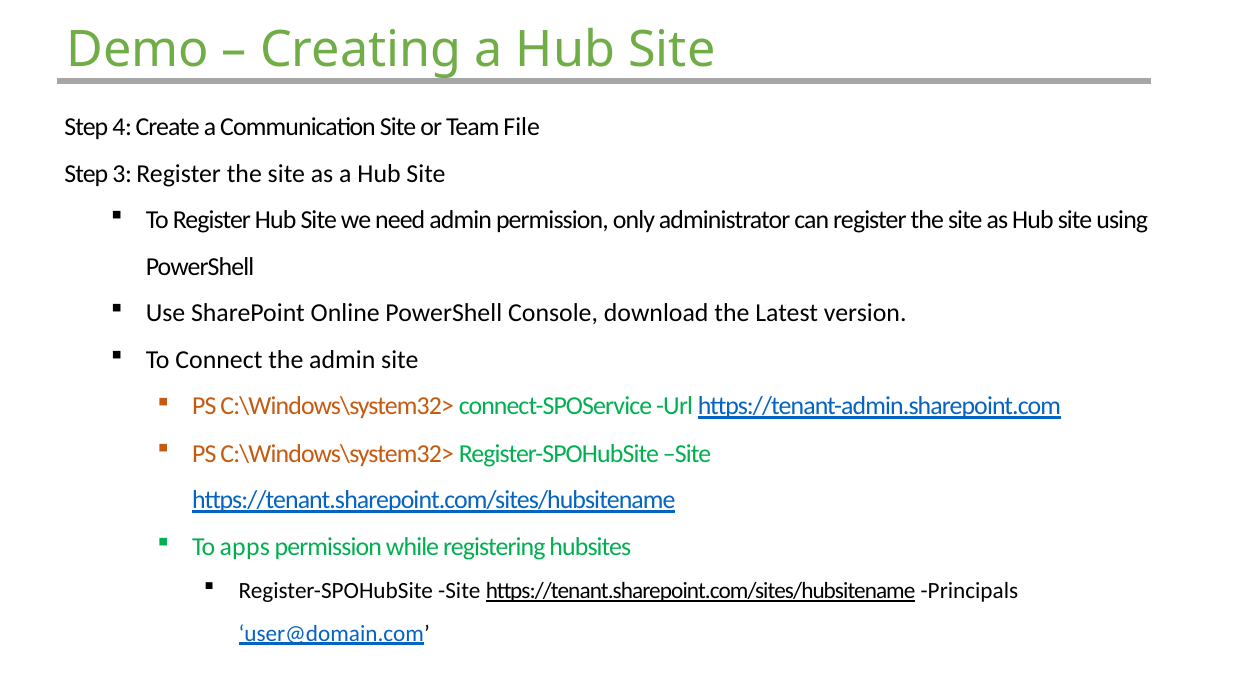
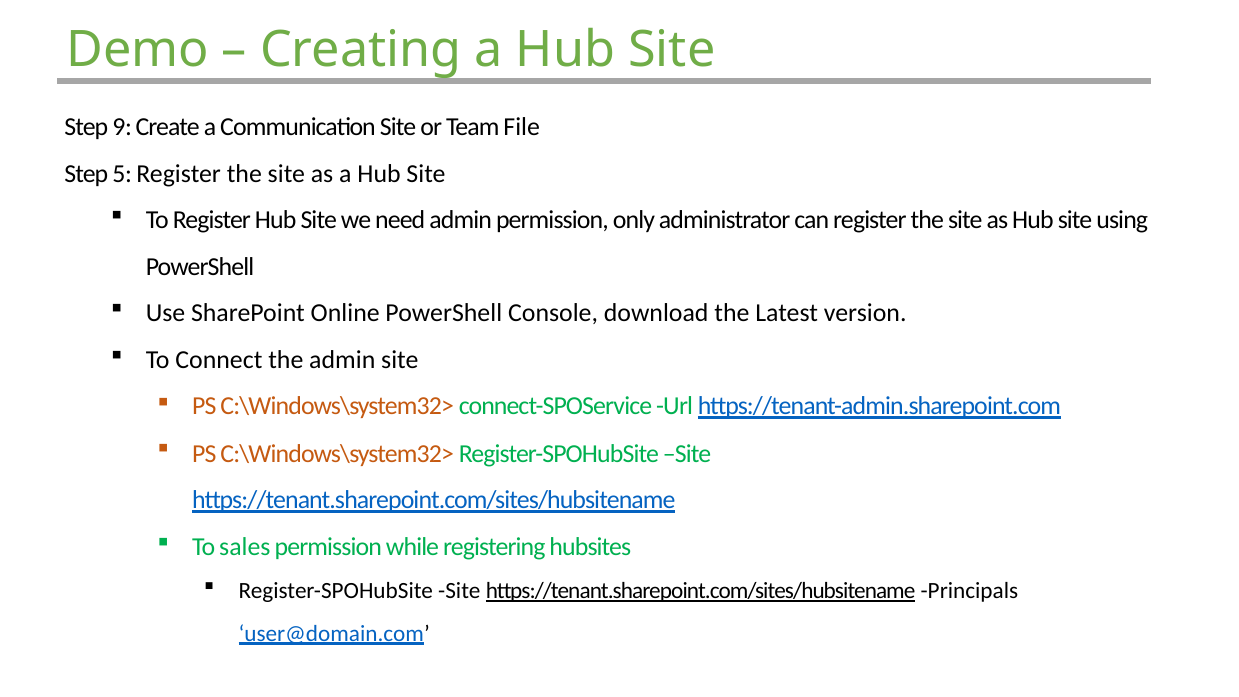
4: 4 -> 9
3: 3 -> 5
apps: apps -> sales
